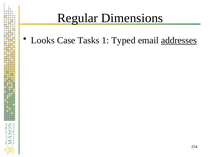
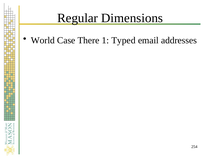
Looks: Looks -> World
Tasks: Tasks -> There
addresses underline: present -> none
